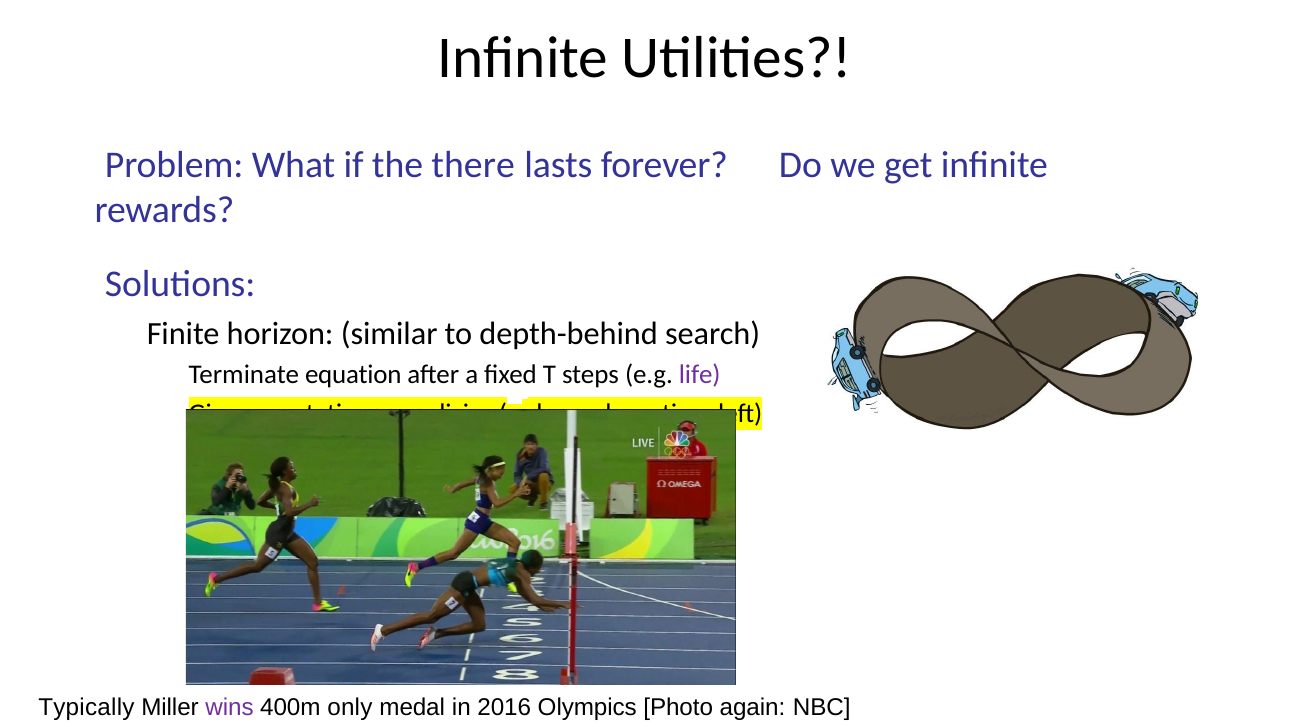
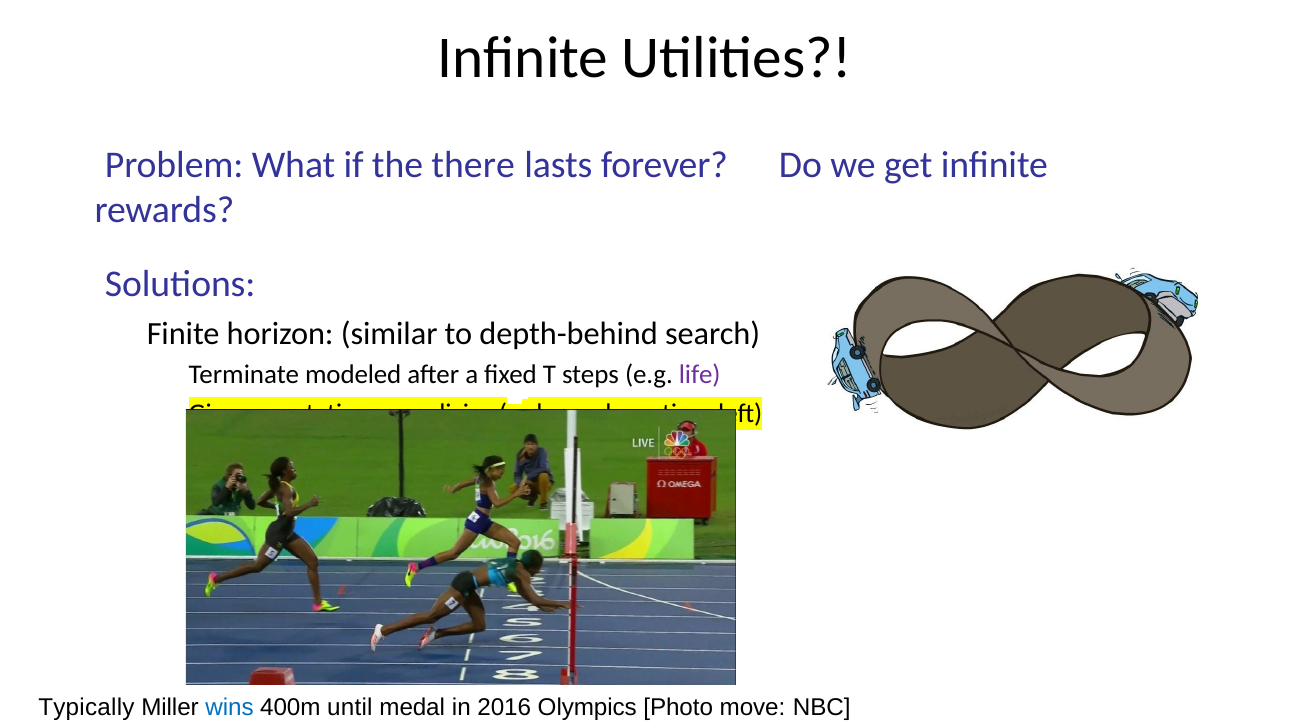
equation: equation -> modeled
wins colour: purple -> blue
only: only -> until
again: again -> move
